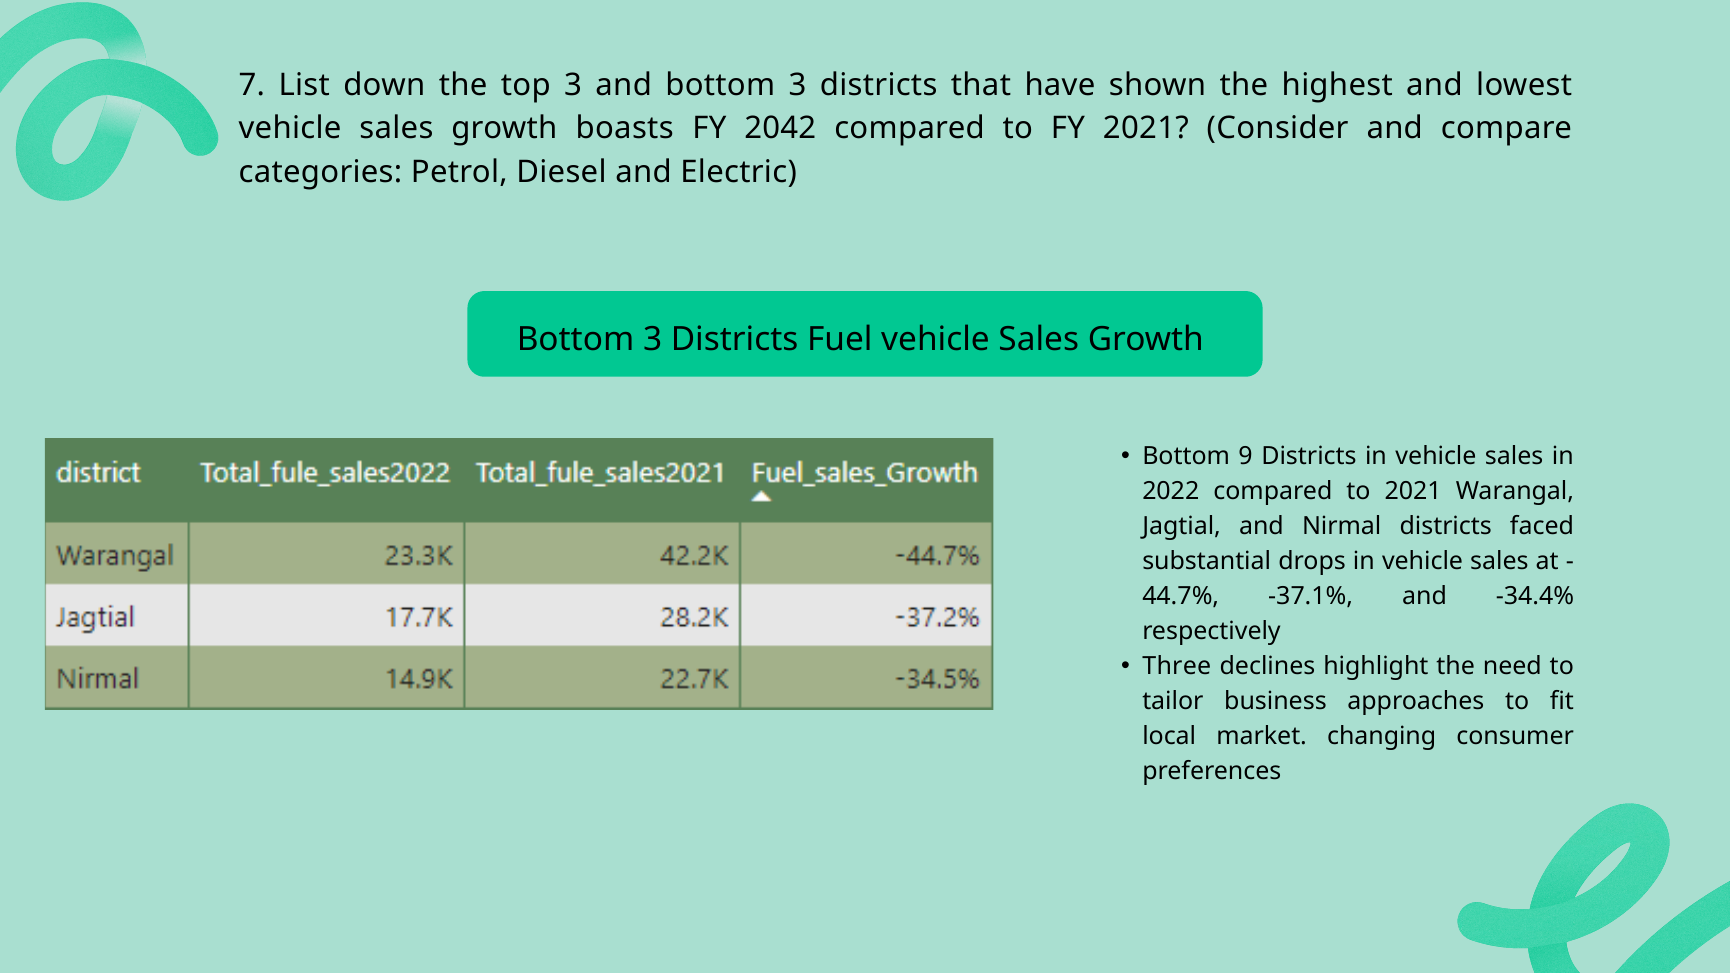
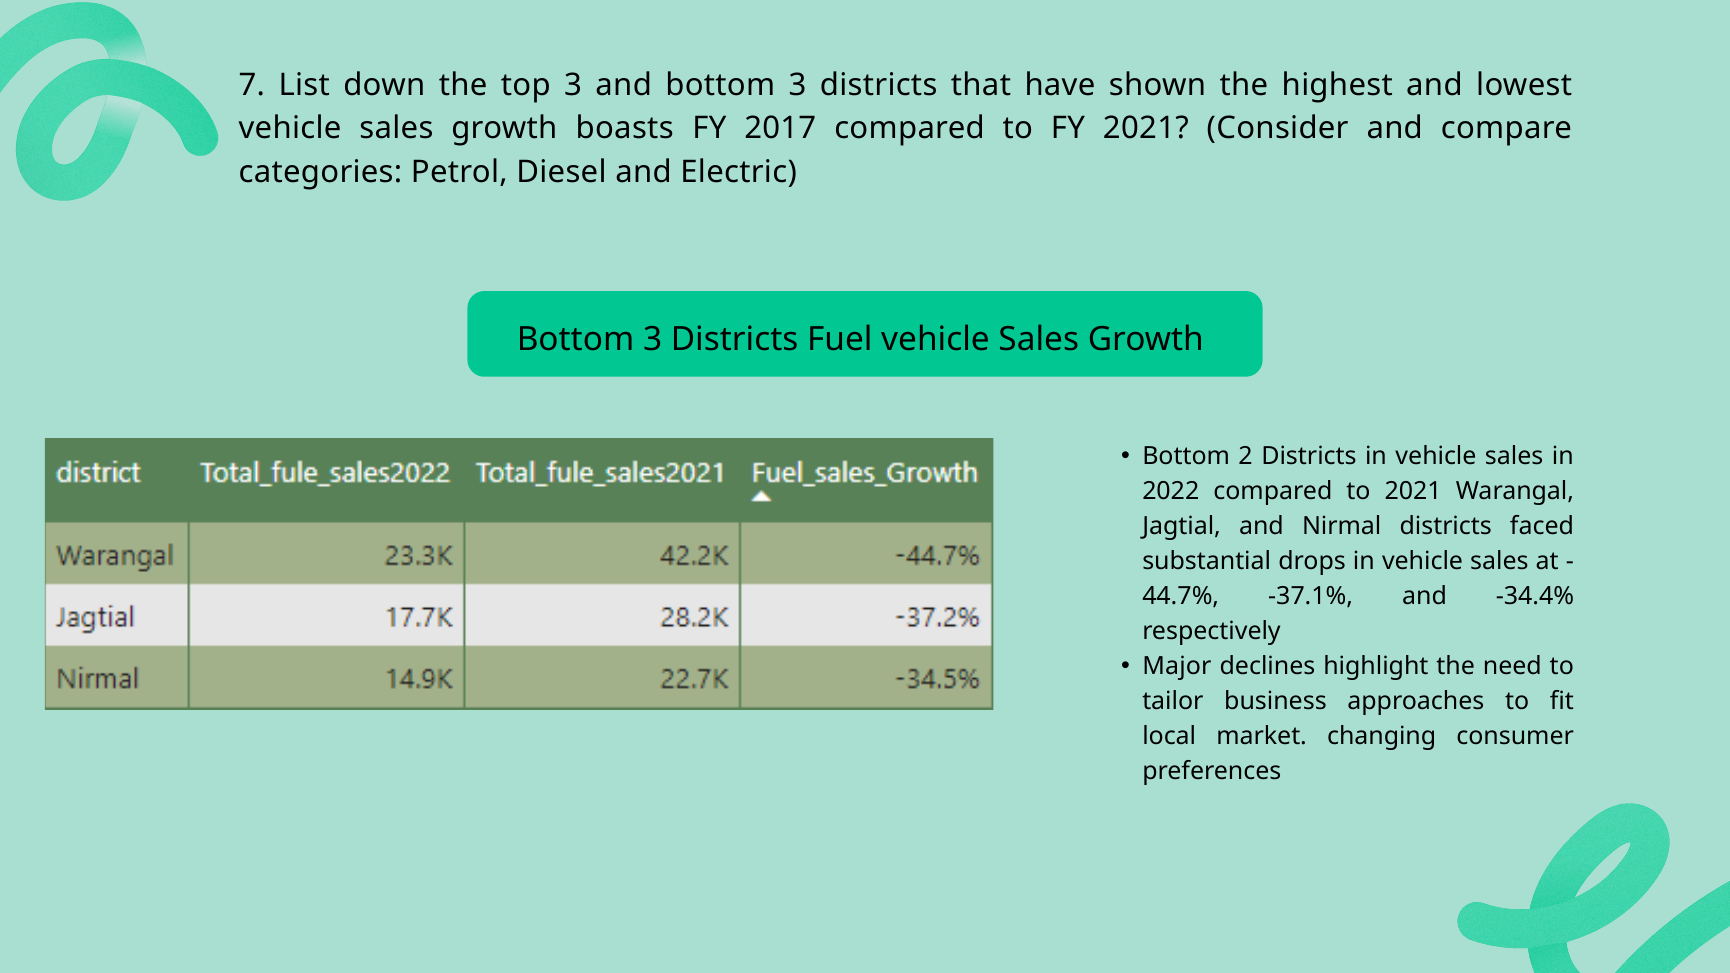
2042: 2042 -> 2017
9: 9 -> 2
Three: Three -> Major
